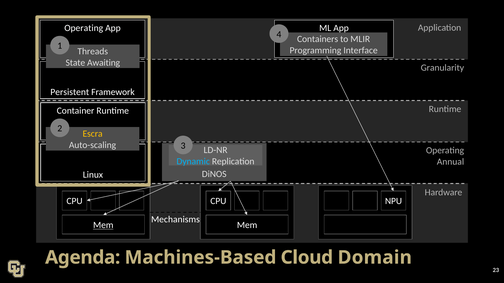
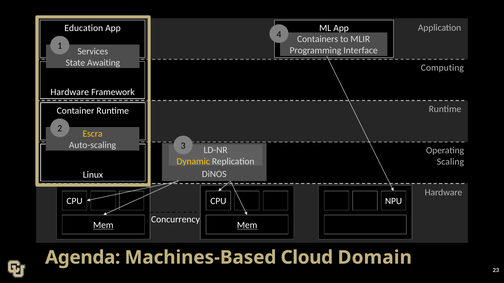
Operating at (84, 28): Operating -> Education
Threads: Threads -> Services
Granularity: Granularity -> Computing
Persistent at (70, 92): Persistent -> Hardware
Dynamic colour: light blue -> yellow
Annual: Annual -> Scaling
Mechanisms: Mechanisms -> Concurrency
Mem at (247, 226) underline: none -> present
